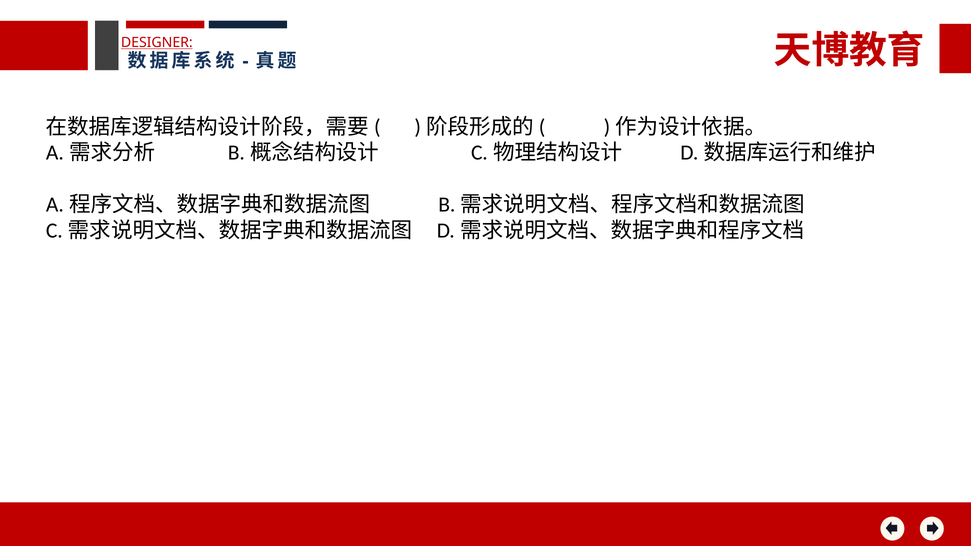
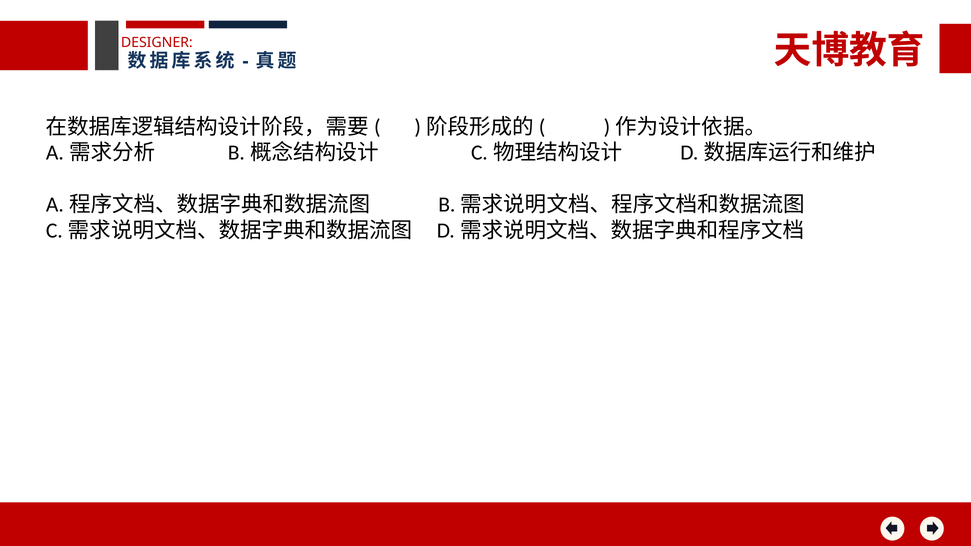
DESIGNER underline: present -> none
